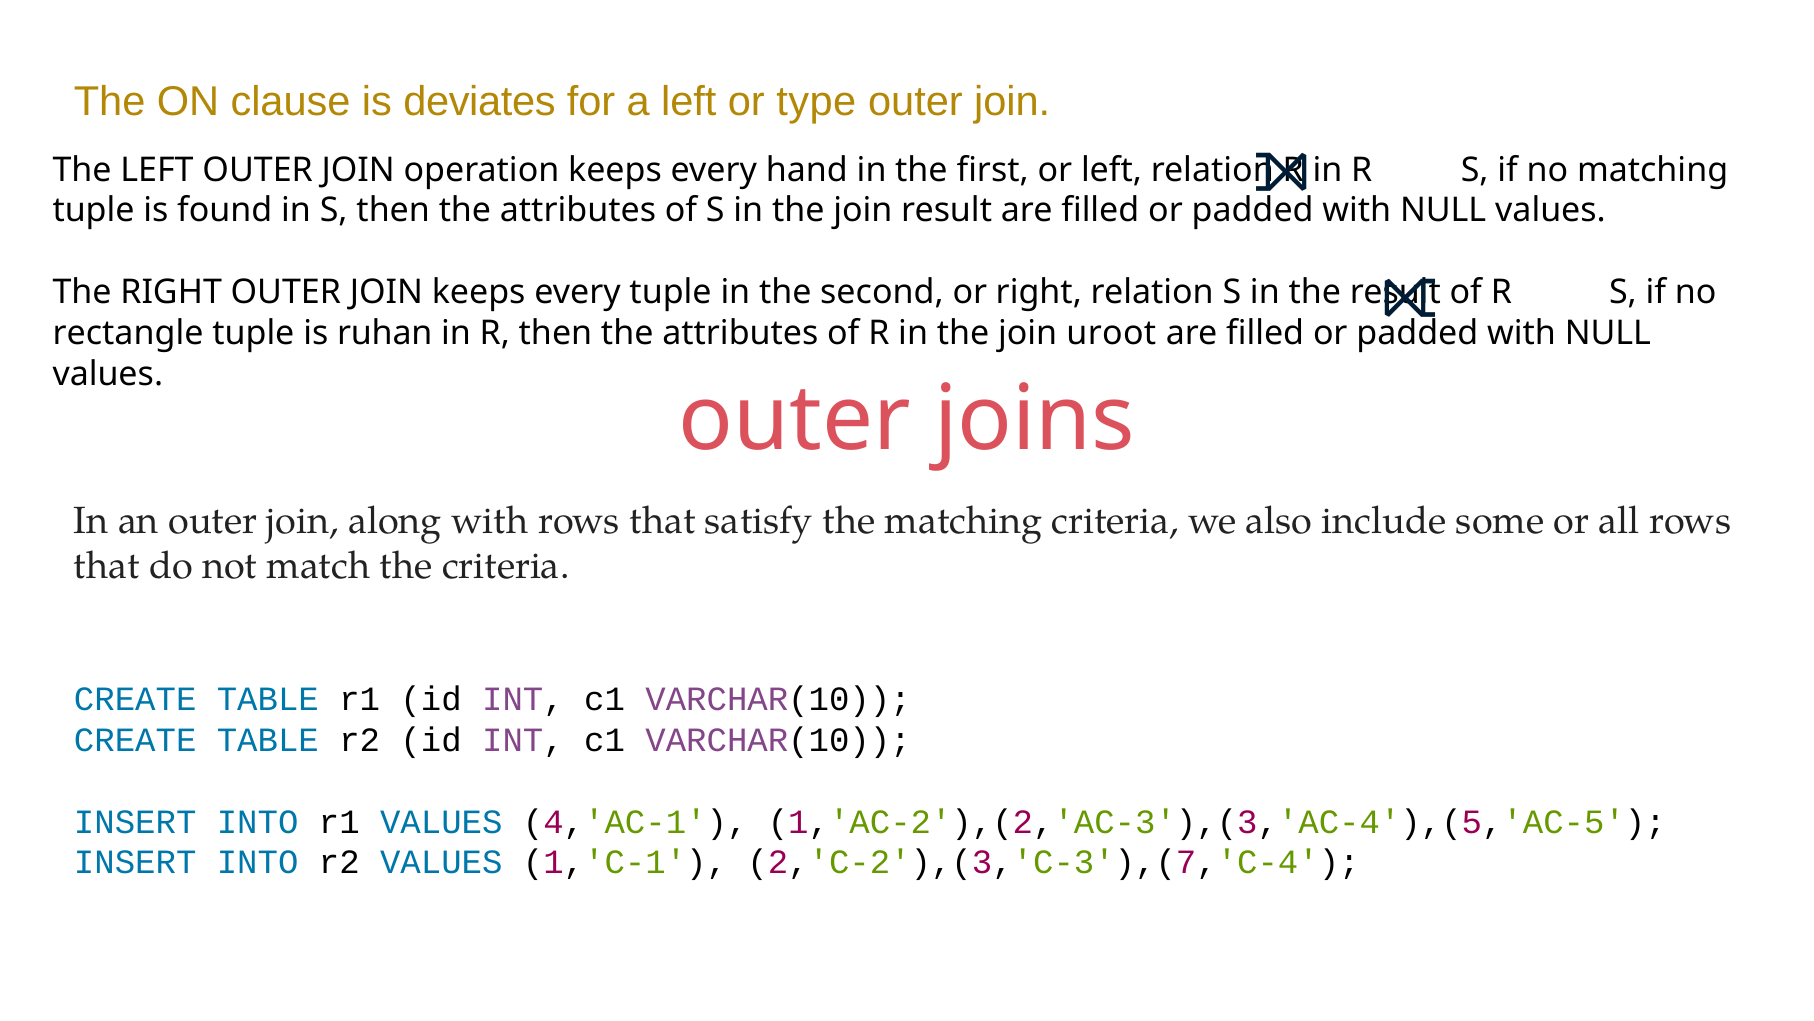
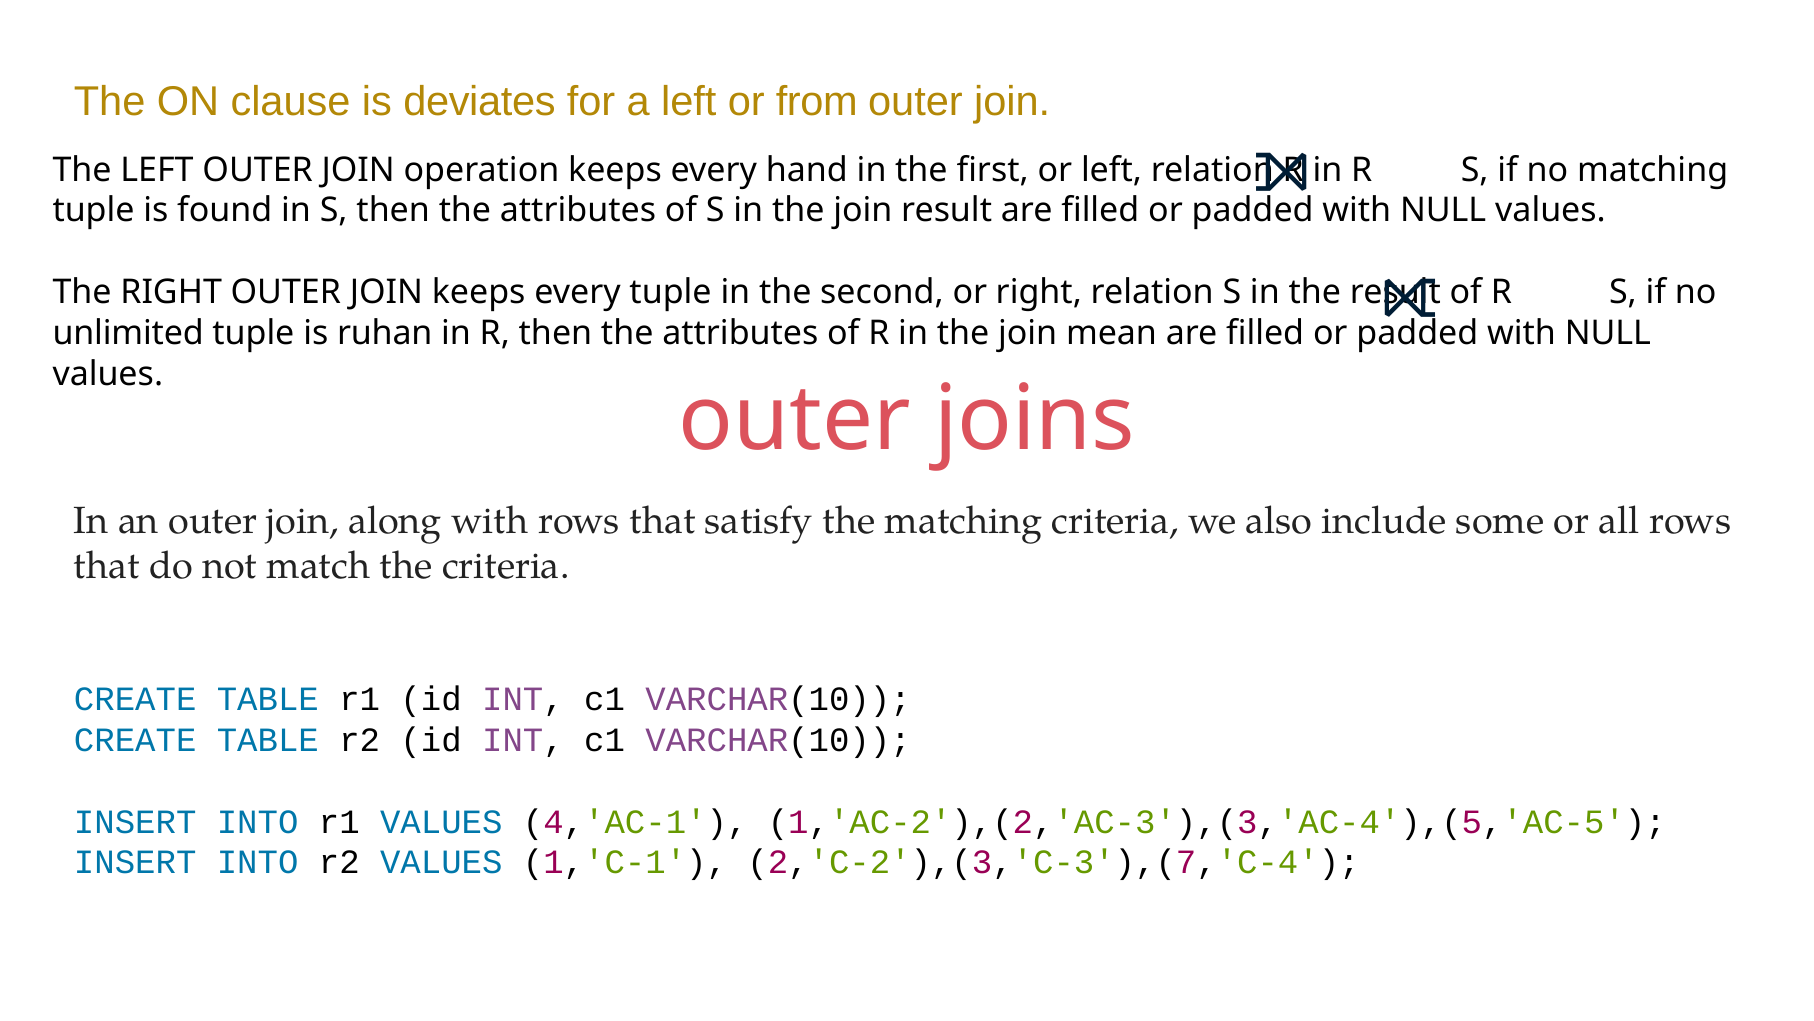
type: type -> from
rectangle: rectangle -> unlimited
uroot: uroot -> mean
